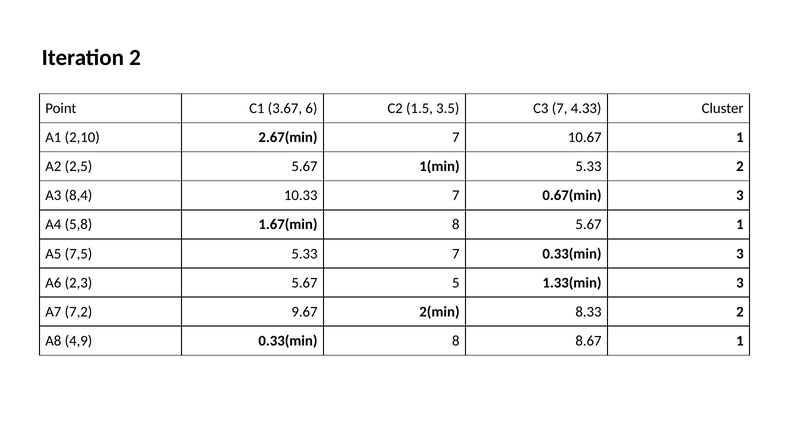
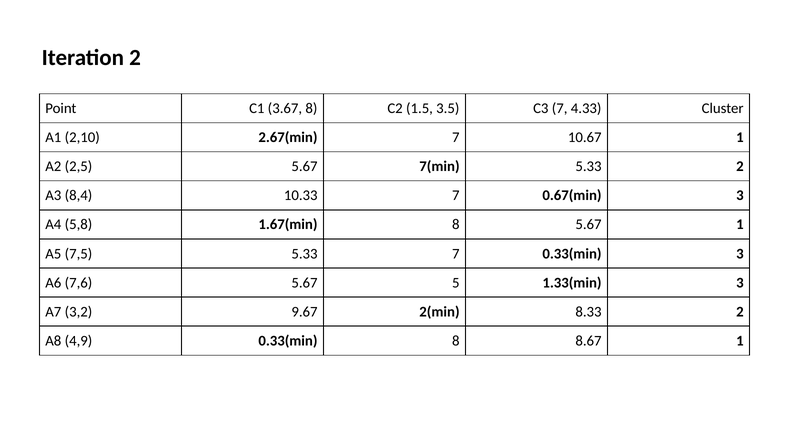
3.67 6: 6 -> 8
1(min: 1(min -> 7(min
2,3: 2,3 -> 7,6
7,2: 7,2 -> 3,2
